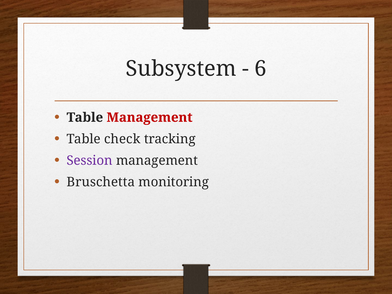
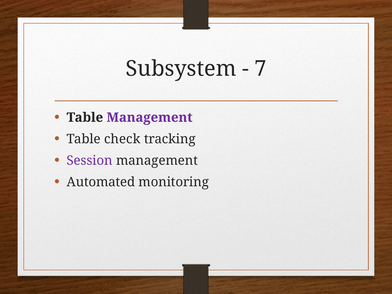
6: 6 -> 7
Management at (150, 117) colour: red -> purple
Bruschetta: Bruschetta -> Automated
